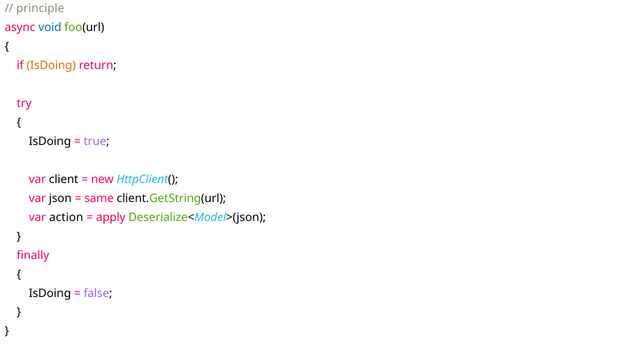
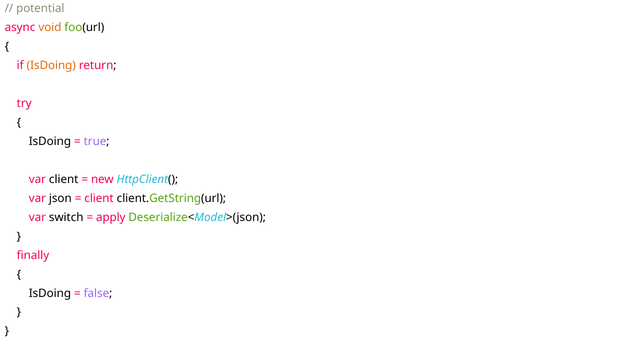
principle: principle -> potential
void colour: blue -> orange
same at (99, 198): same -> client
action: action -> switch
